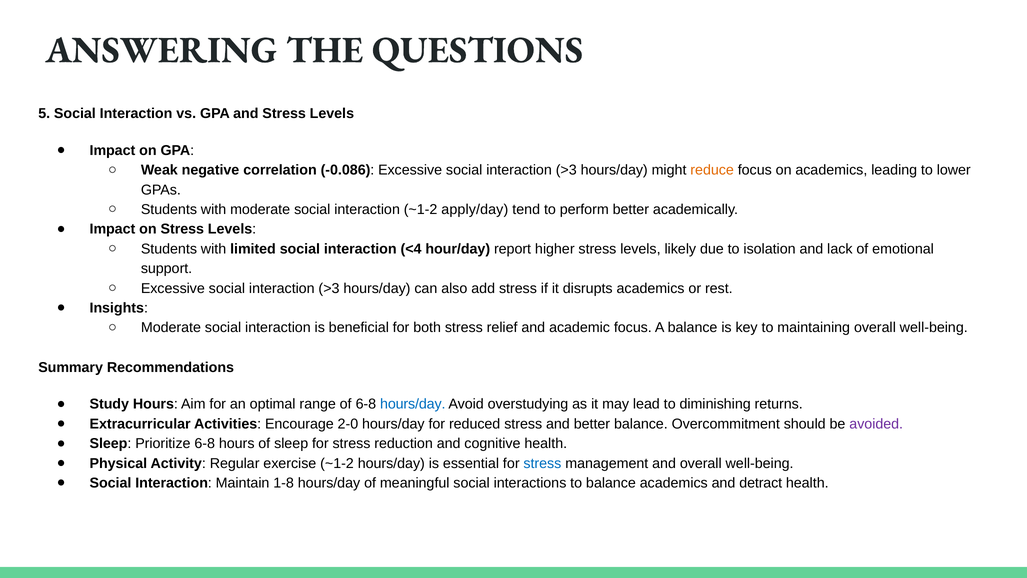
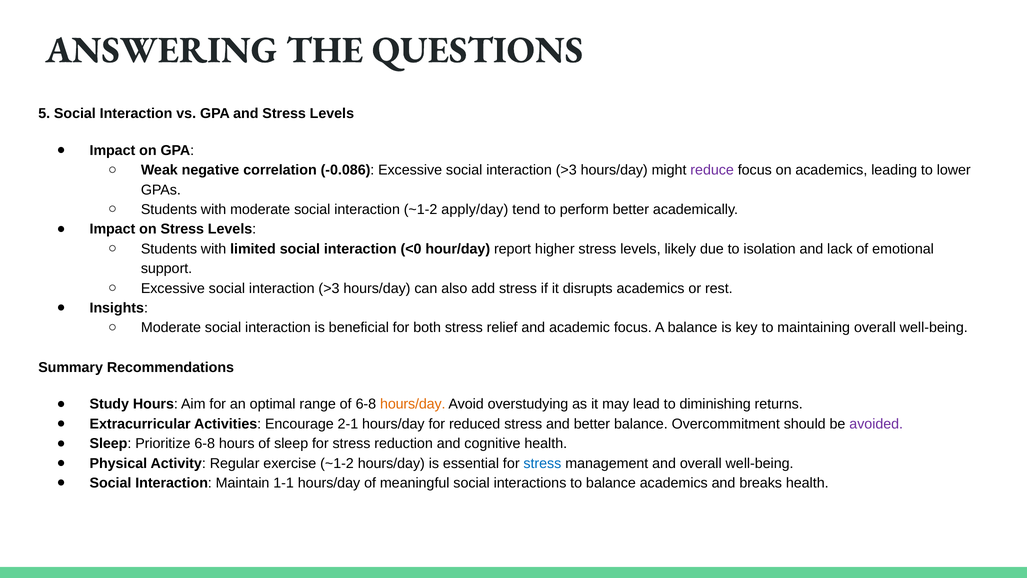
reduce colour: orange -> purple
<4: <4 -> <0
hours/day at (413, 404) colour: blue -> orange
2-0: 2-0 -> 2-1
1-8: 1-8 -> 1-1
detract: detract -> breaks
